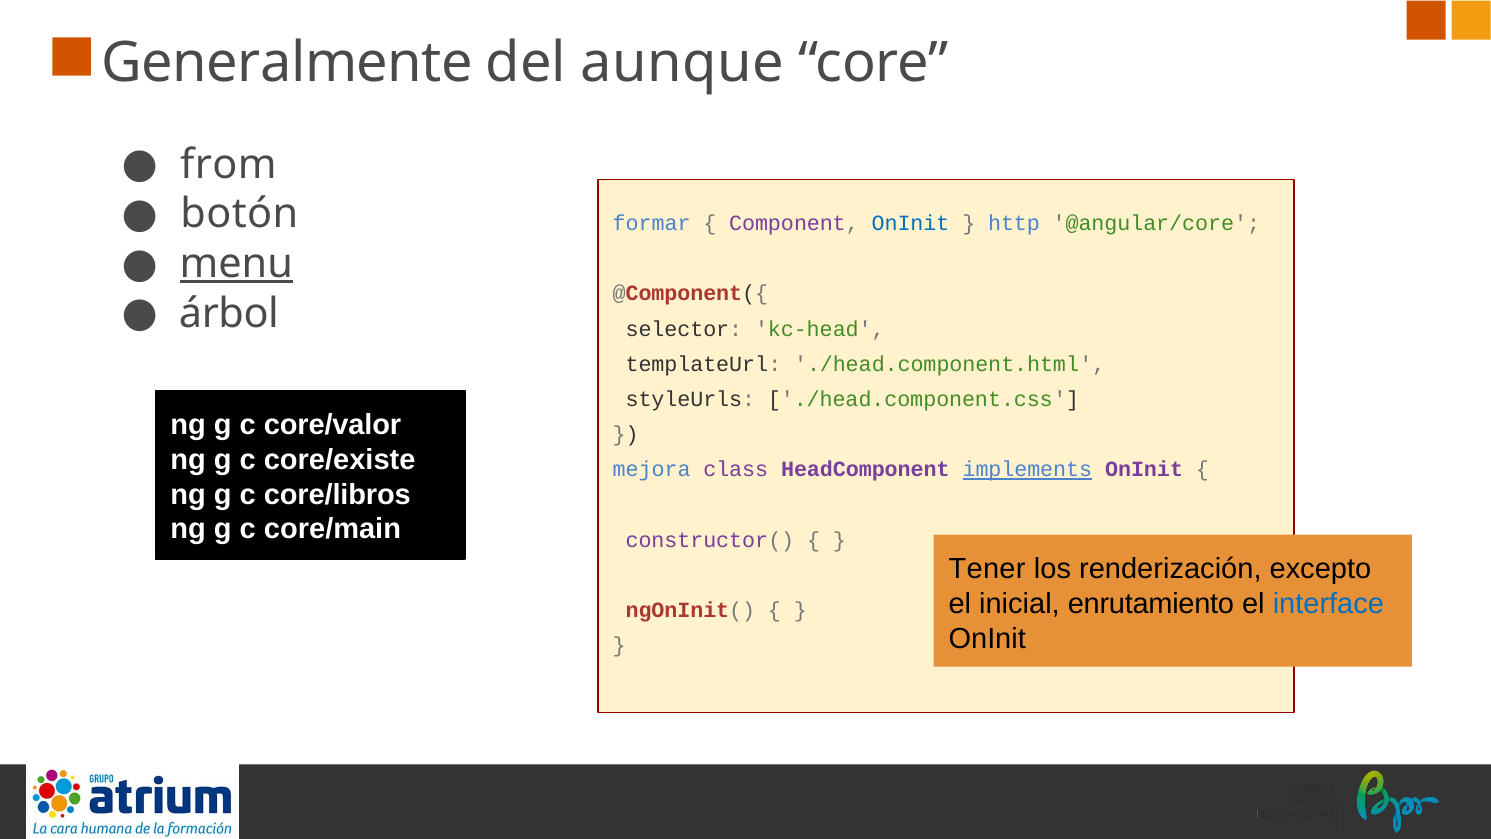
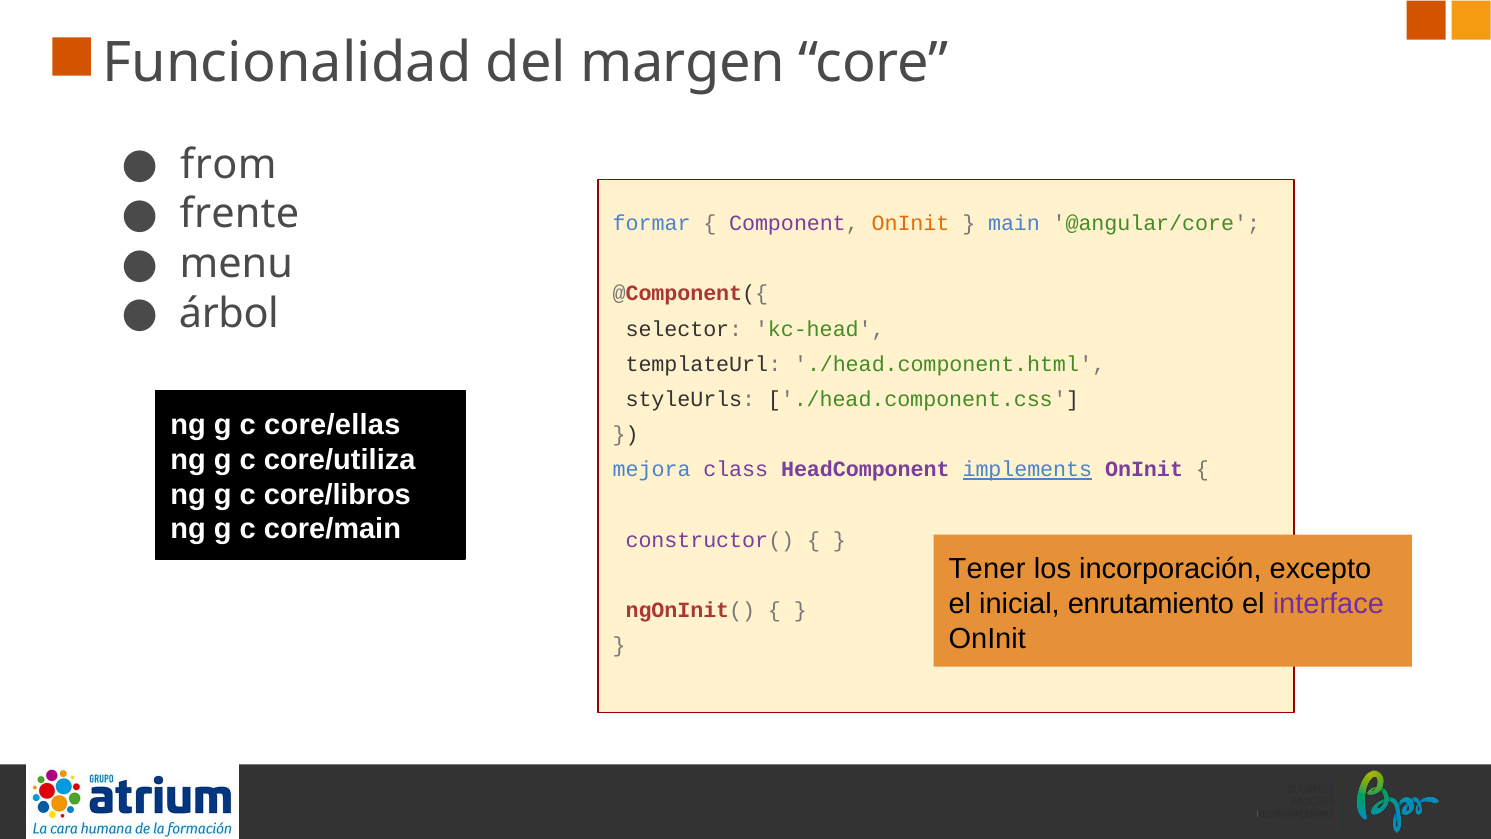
Generalmente: Generalmente -> Funcionalidad
aunque: aunque -> margen
botón: botón -> frente
OnInit at (911, 223) colour: blue -> orange
http: http -> main
menu underline: present -> none
core/valor: core/valor -> core/ellas
core/existe: core/existe -> core/utiliza
renderización: renderización -> incorporación
interface colour: blue -> purple
